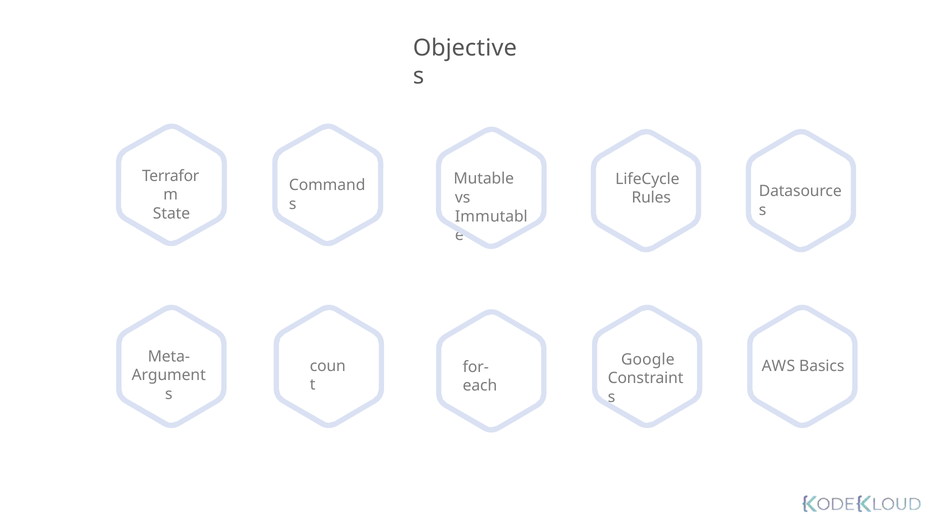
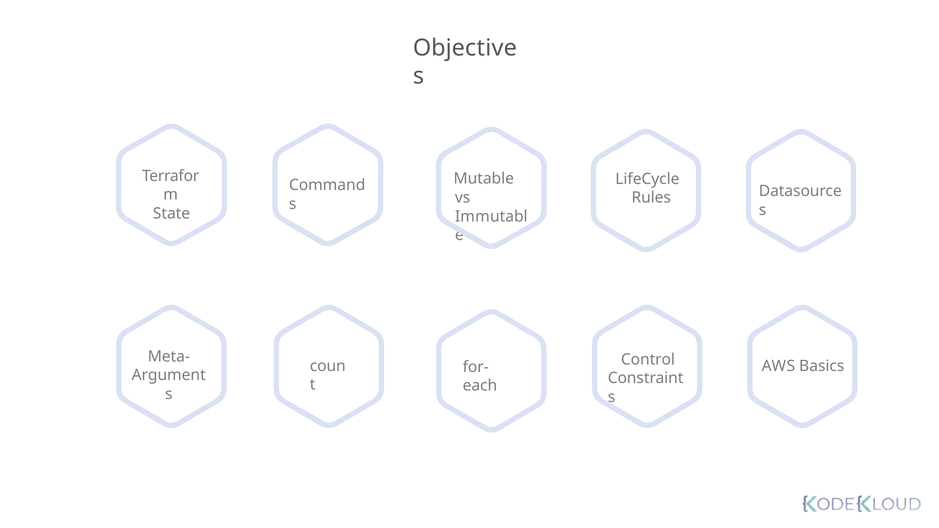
Google: Google -> Control
